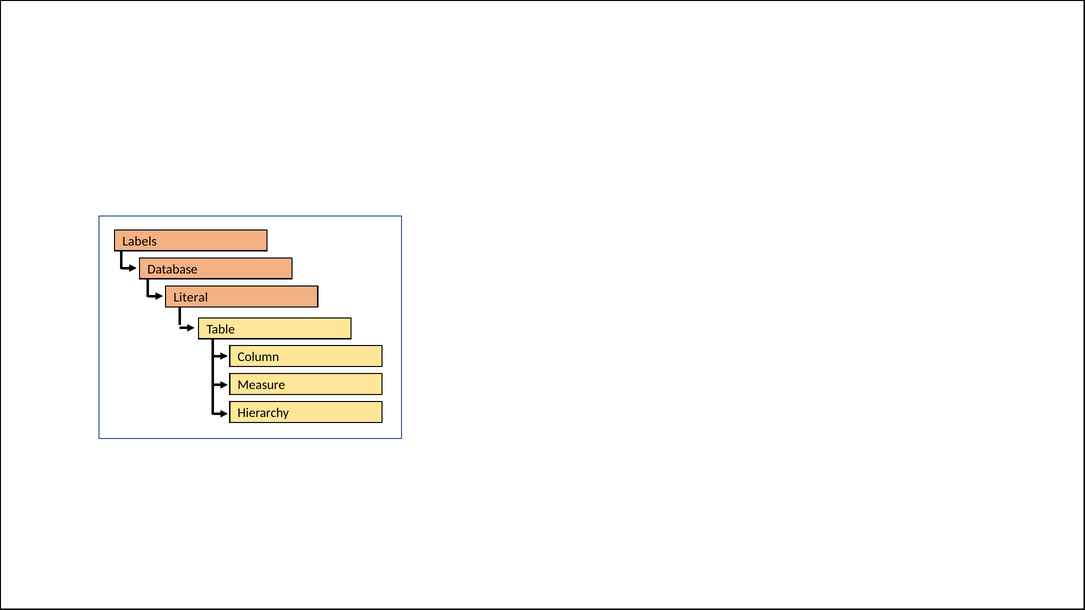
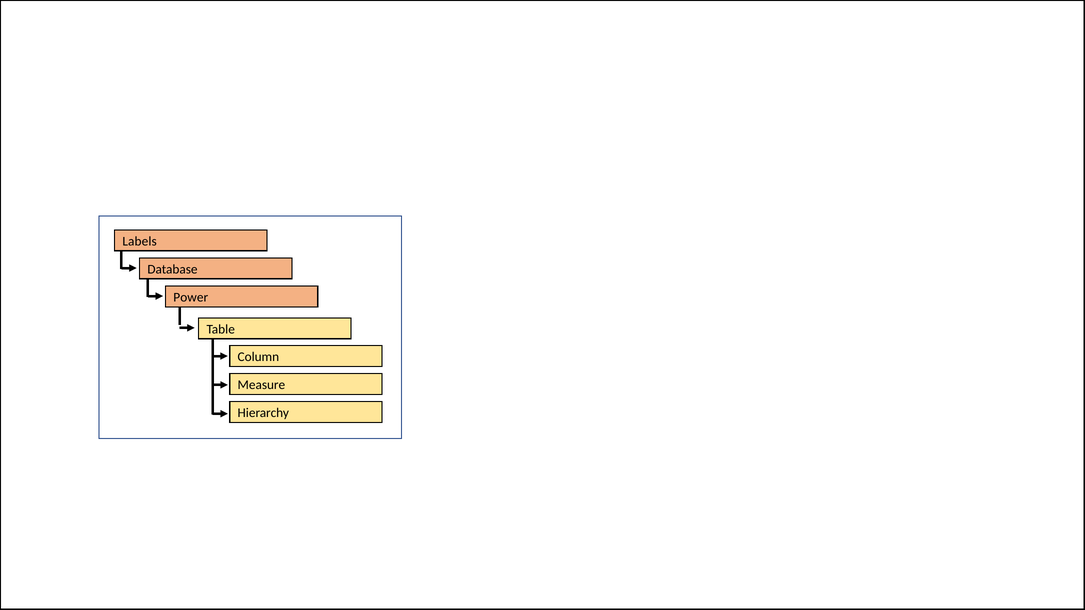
Literal: Literal -> Power
